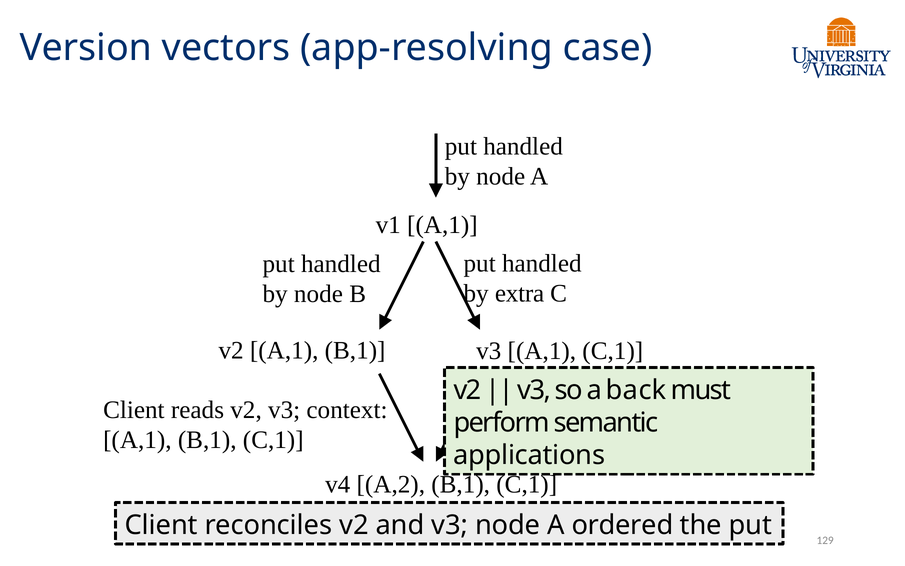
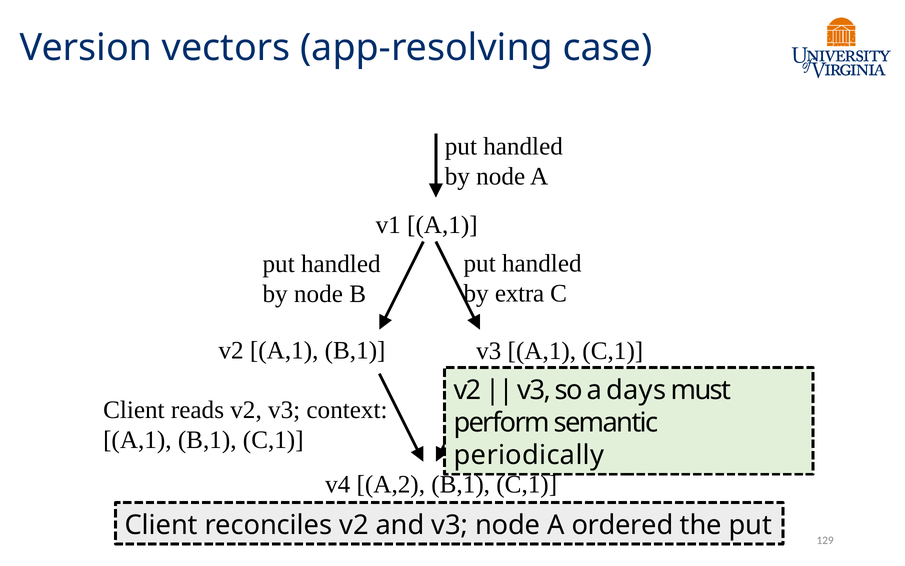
back: back -> days
applications: applications -> periodically
